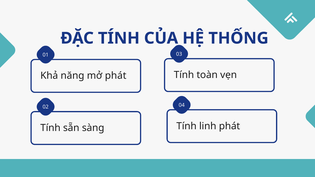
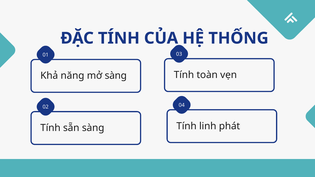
mở phát: phát -> sàng
